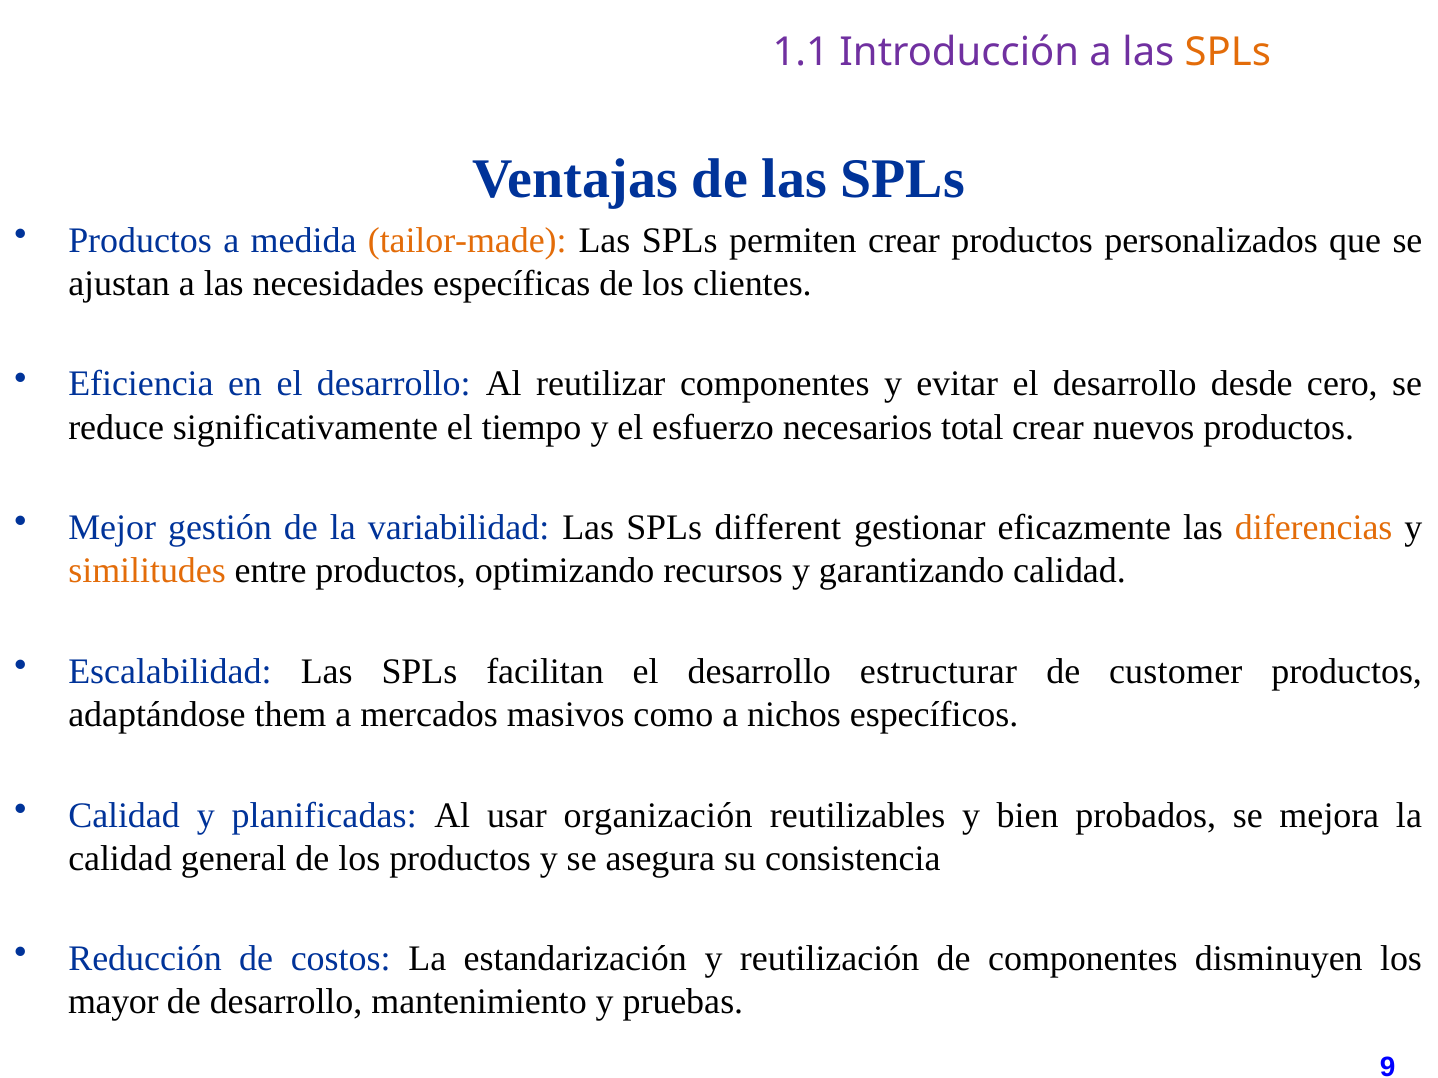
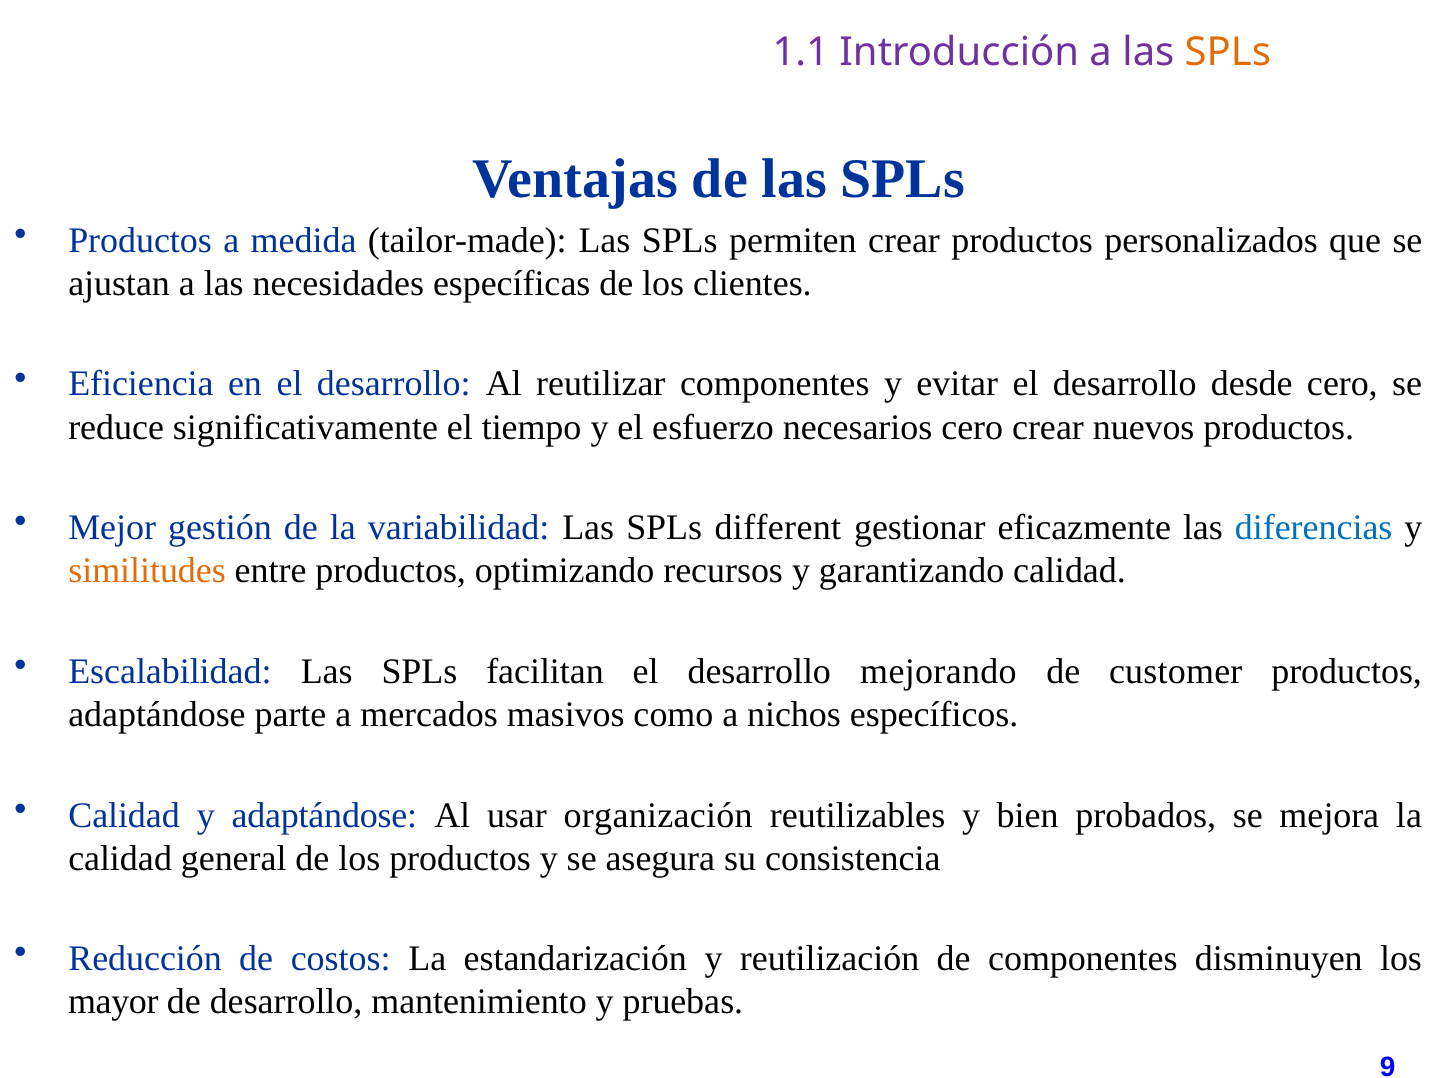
tailor-made colour: orange -> black
necesarios total: total -> cero
diferencias colour: orange -> blue
estructurar: estructurar -> mejorando
them: them -> parte
y planificadas: planificadas -> adaptándose
